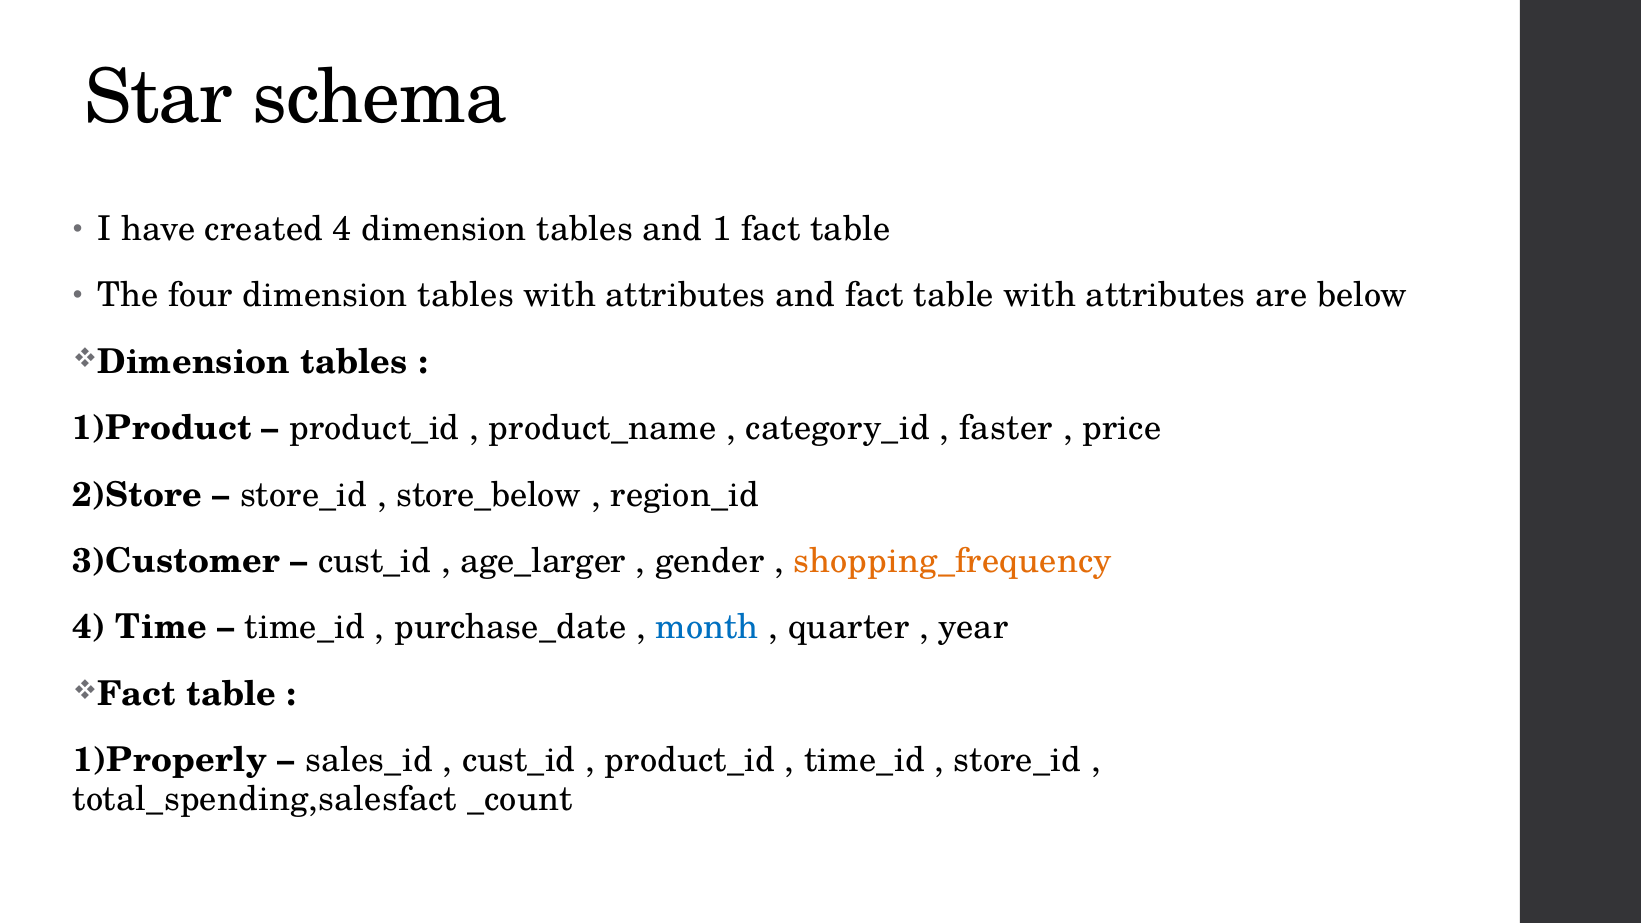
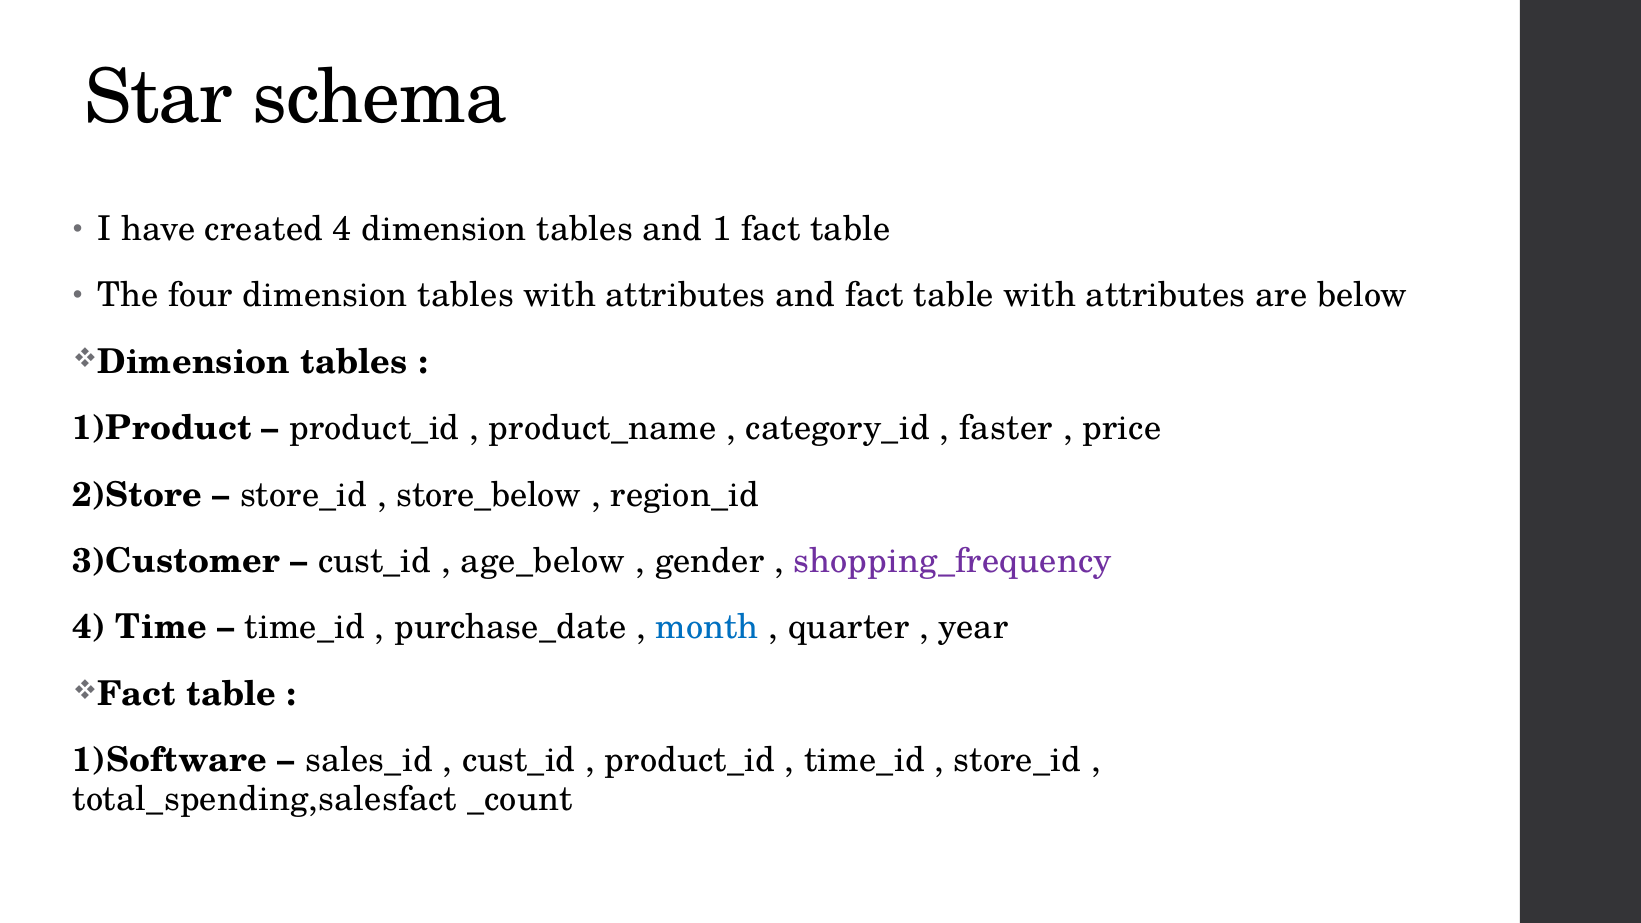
age_larger: age_larger -> age_below
shopping_frequency colour: orange -> purple
1)Properly: 1)Properly -> 1)Software
